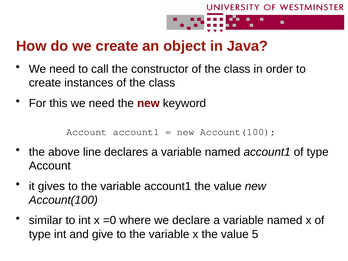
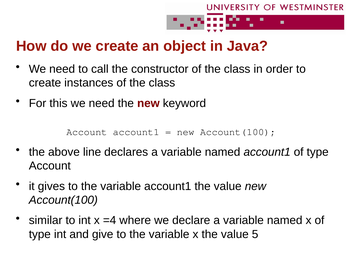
=0: =0 -> =4
